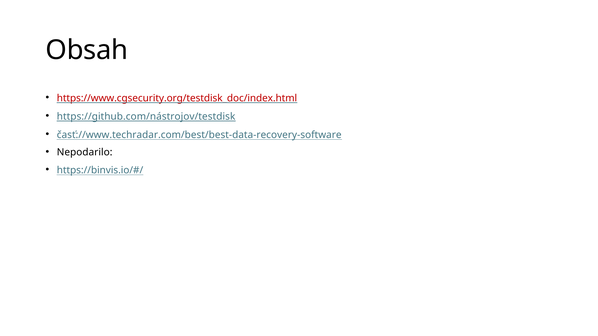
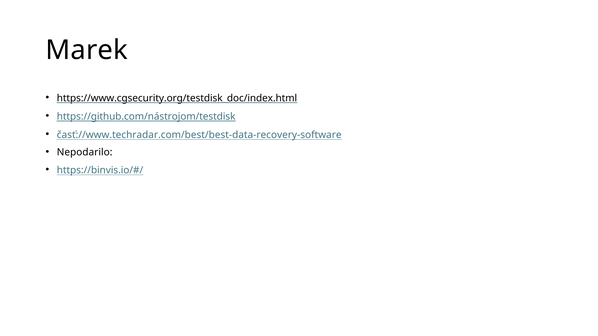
Obsah: Obsah -> Marek
https://www.cgsecurity.org/testdisk_doc/index.html colour: red -> black
https://github.com/nástrojov/testdisk: https://github.com/nástrojov/testdisk -> https://github.com/nástrojom/testdisk
